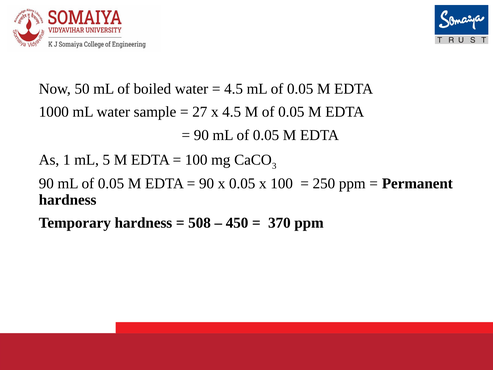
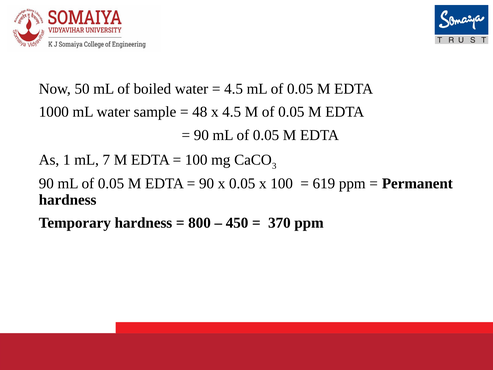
27: 27 -> 48
5: 5 -> 7
250: 250 -> 619
508: 508 -> 800
